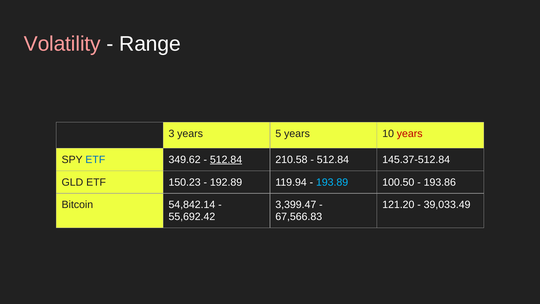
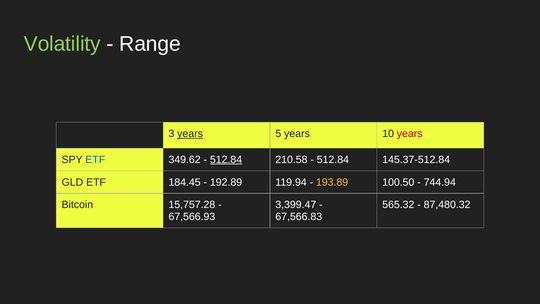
Volatility colour: pink -> light green
years at (190, 134) underline: none -> present
150.23: 150.23 -> 184.45
193.89 colour: light blue -> yellow
193.86: 193.86 -> 744.94
54,842.14: 54,842.14 -> 15,757.28
121.20: 121.20 -> 565.32
39,033.49: 39,033.49 -> 87,480.32
55,692.42: 55,692.42 -> 67,566.93
